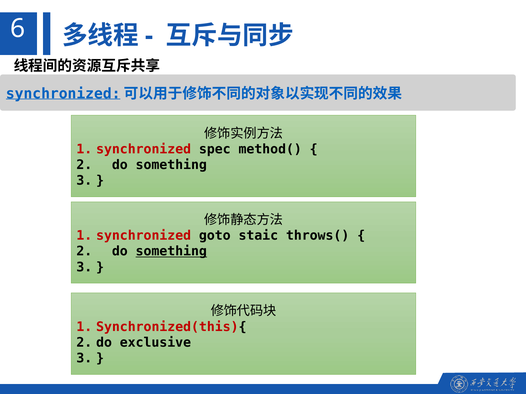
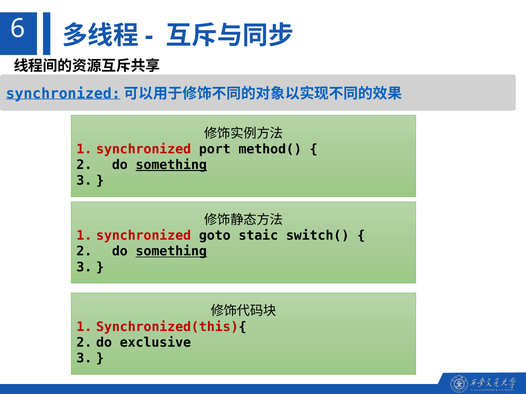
spec: spec -> port
something at (171, 165) underline: none -> present
throws(: throws( -> switch(
